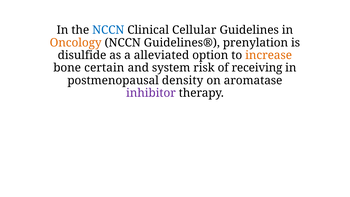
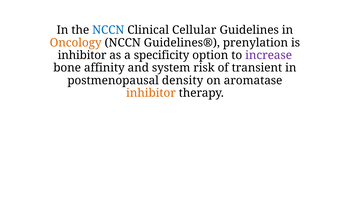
disulfide at (82, 55): disulfide -> inhibitor
alleviated: alleviated -> specificity
increase colour: orange -> purple
certain: certain -> affinity
receiving: receiving -> transient
inhibitor at (151, 93) colour: purple -> orange
